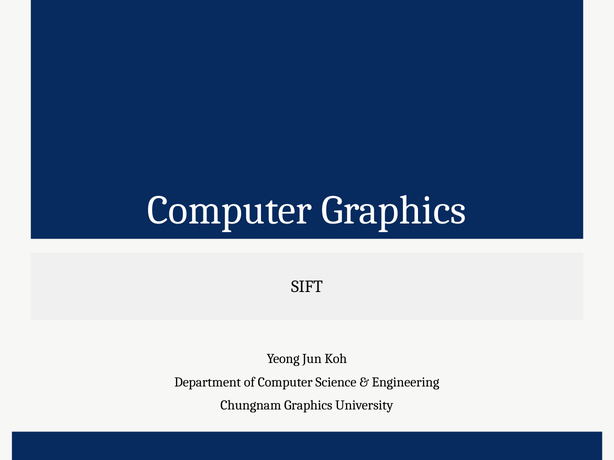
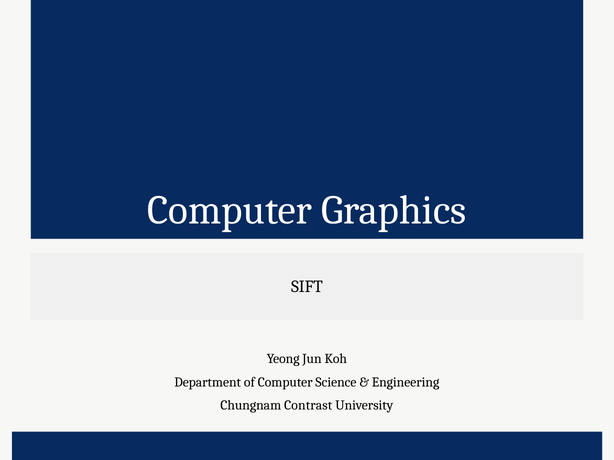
Chungnam Graphics: Graphics -> Contrast
